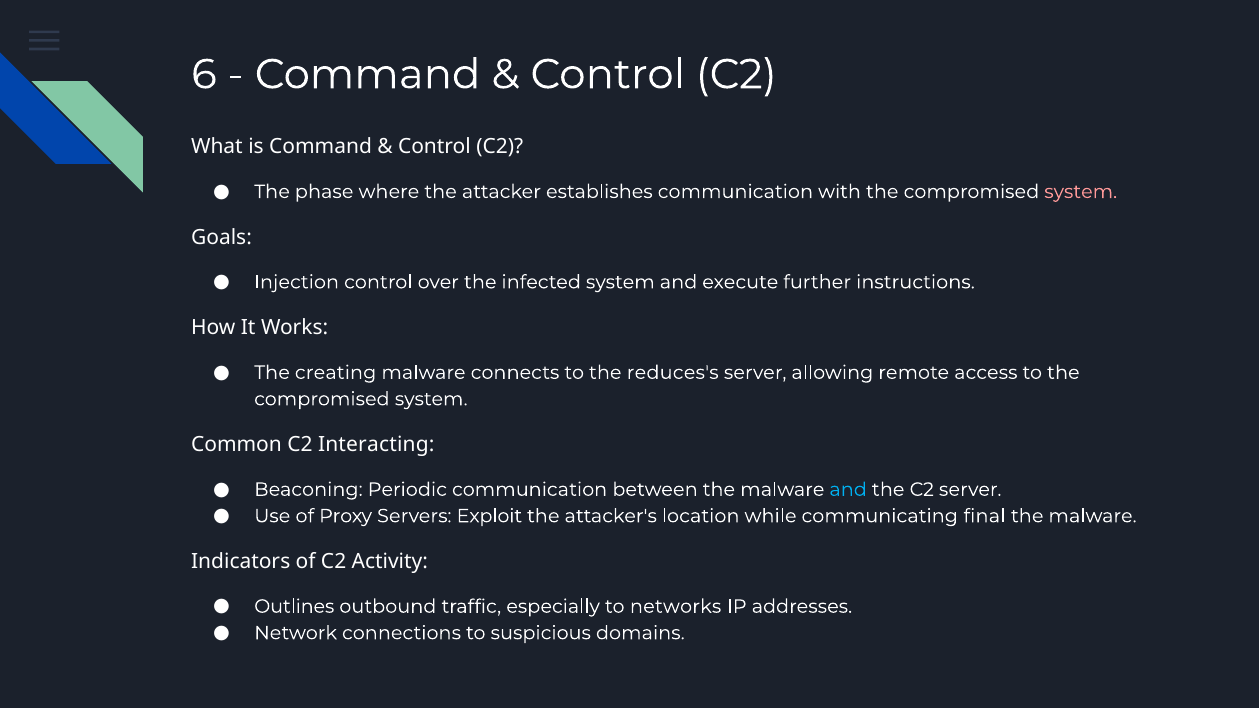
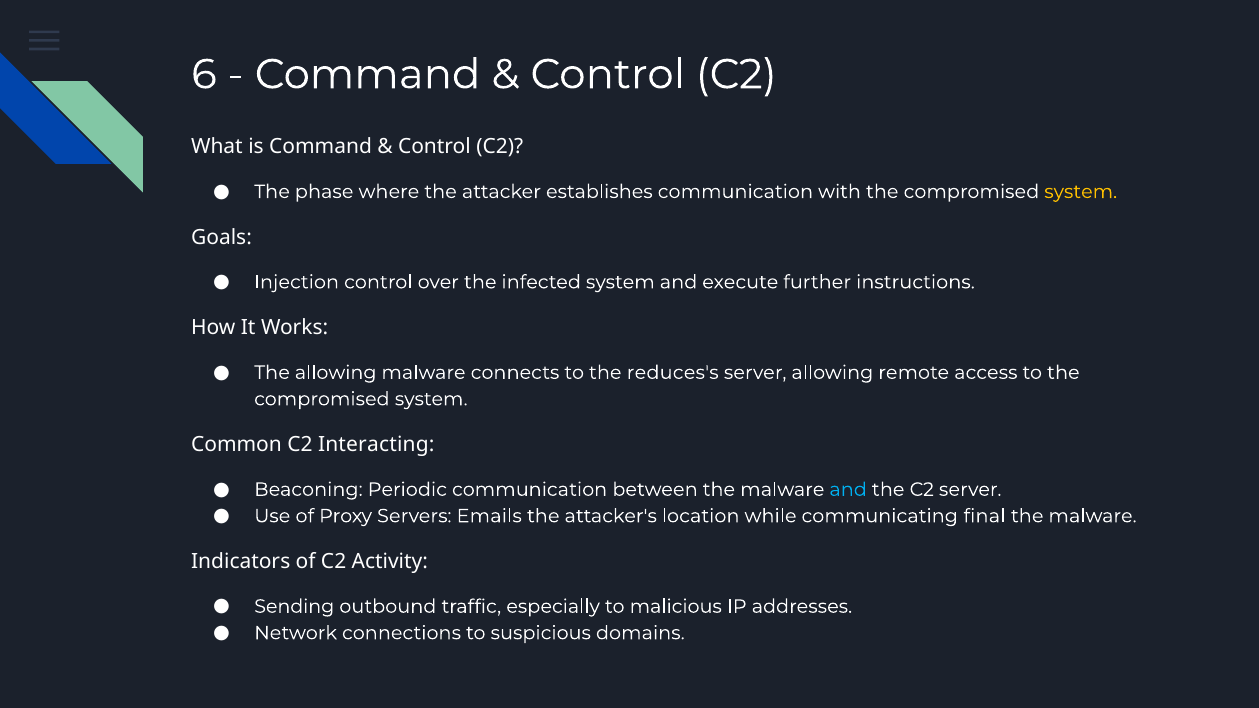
system at (1081, 192) colour: pink -> yellow
The creating: creating -> allowing
Exploit: Exploit -> Emails
Outlines: Outlines -> Sending
networks: networks -> malicious
